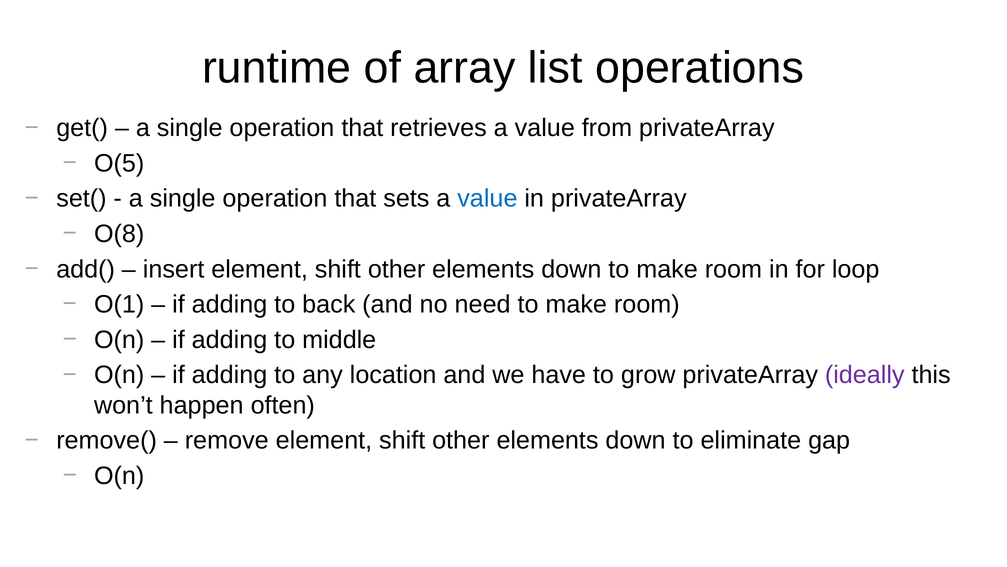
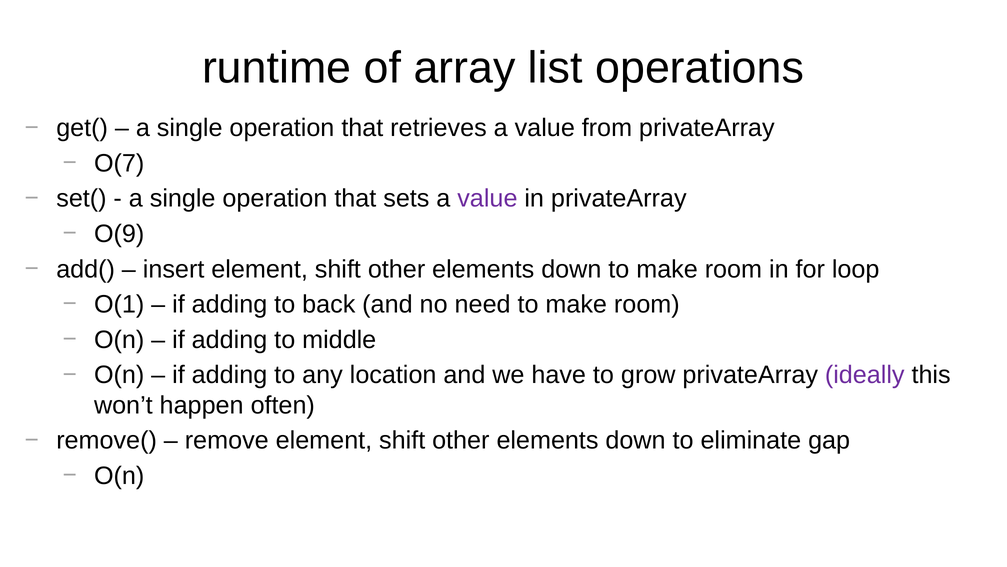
O(5: O(5 -> O(7
value at (487, 198) colour: blue -> purple
O(8: O(8 -> O(9
